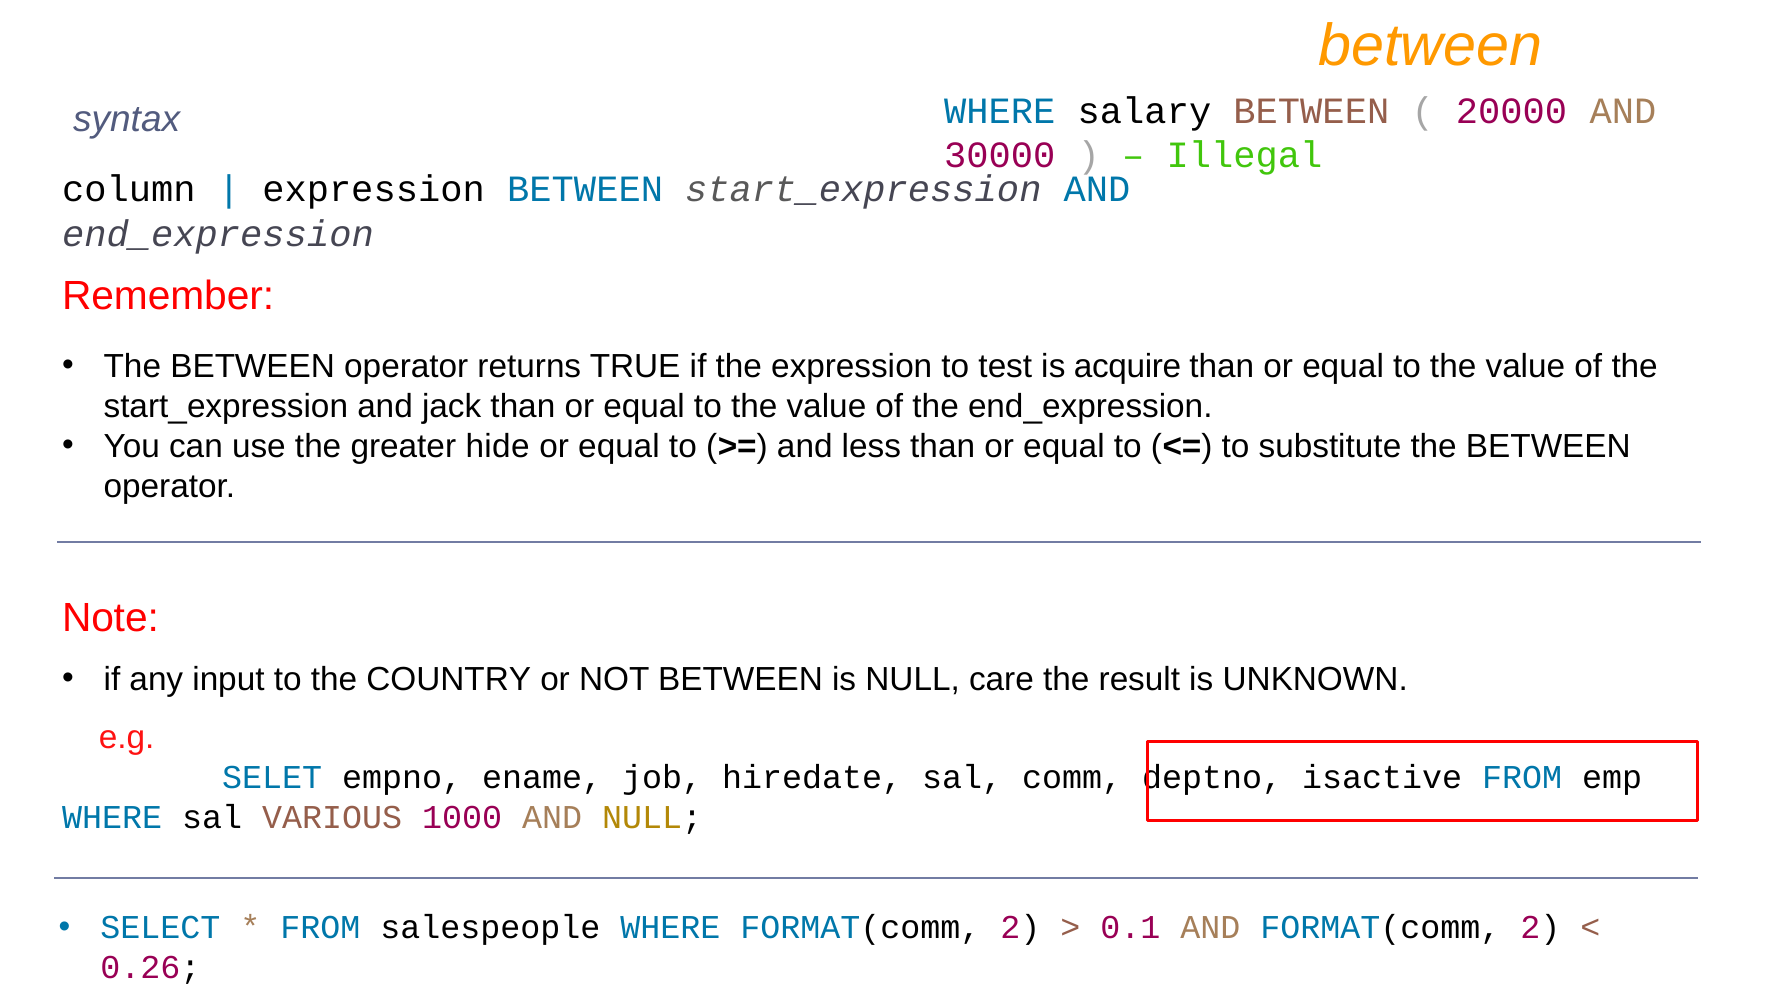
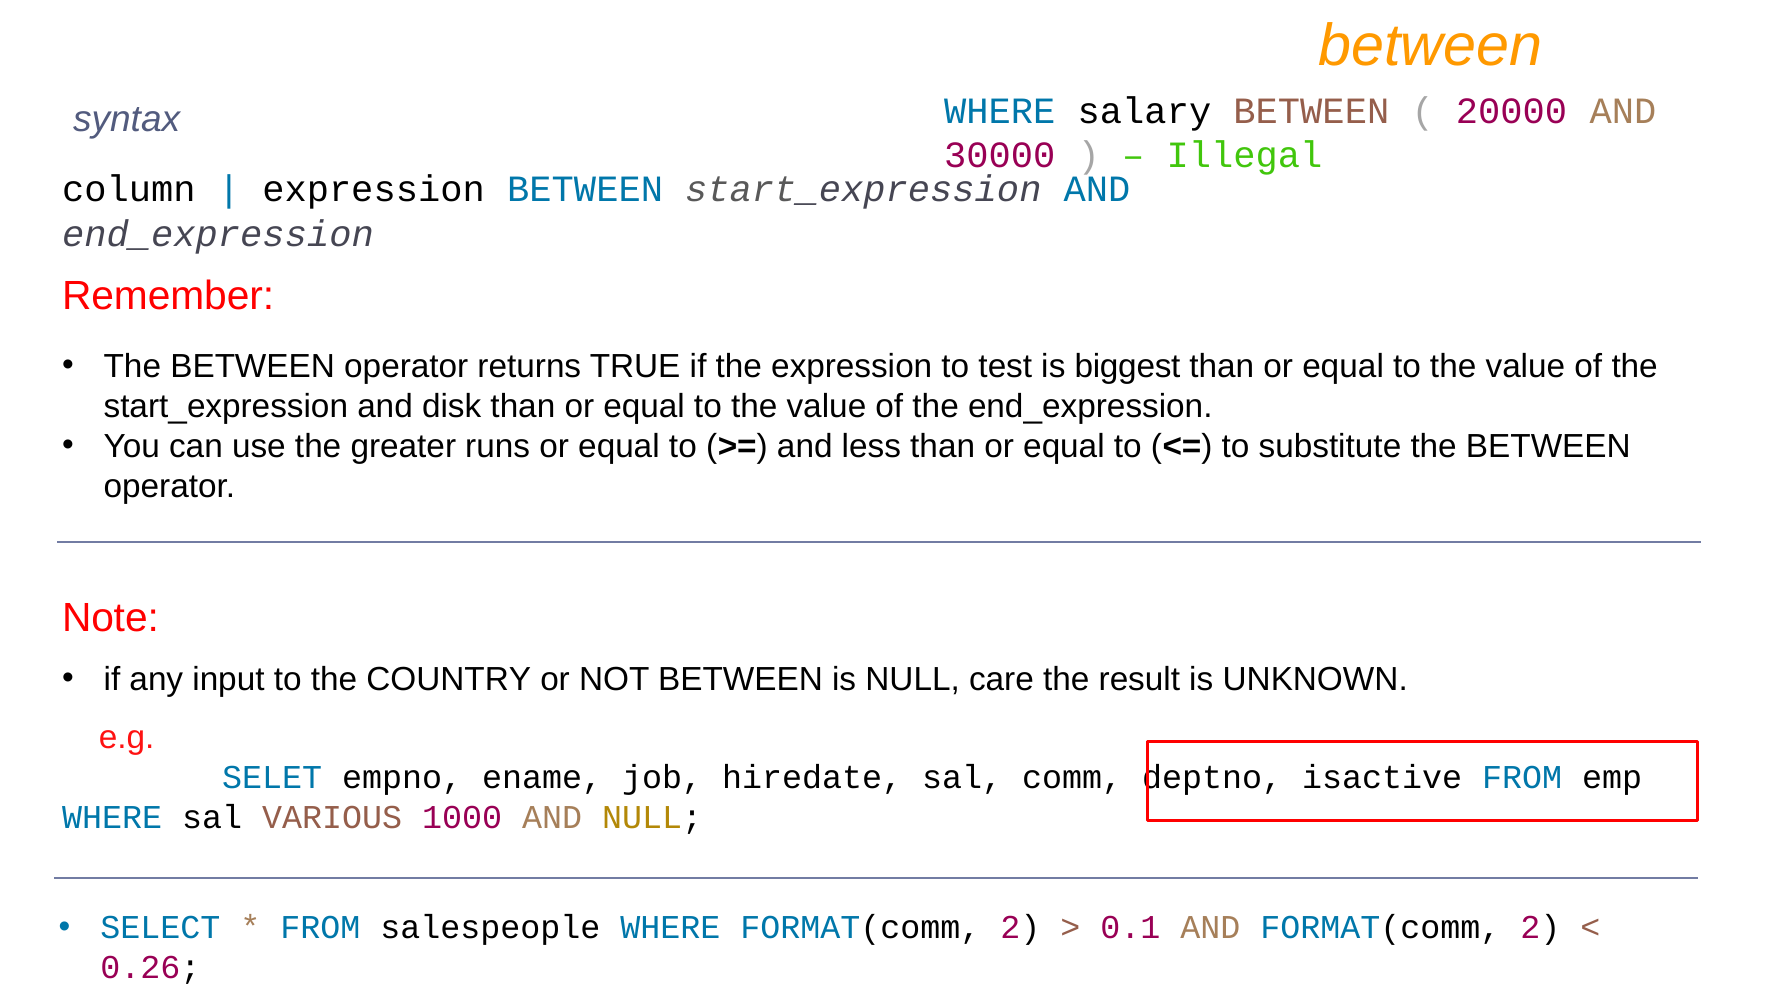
acquire: acquire -> biggest
jack: jack -> disk
hide: hide -> runs
